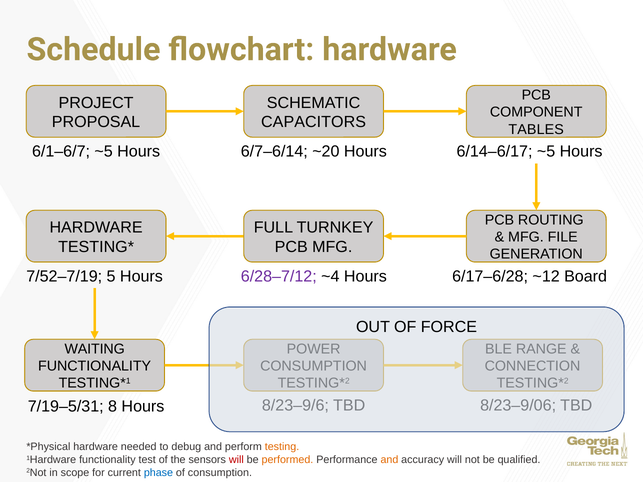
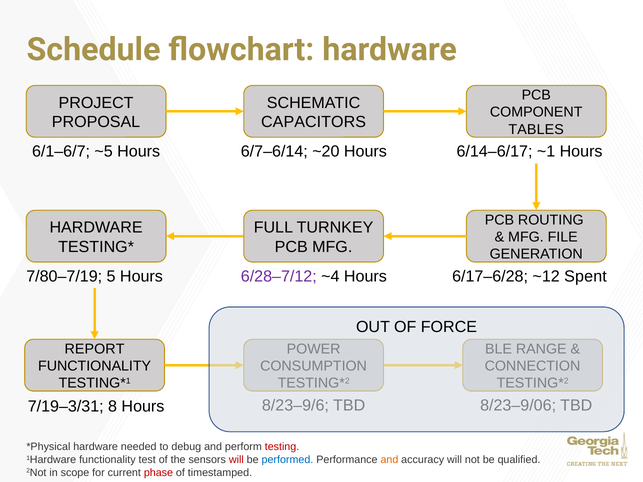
6/14–6/17 ~5: ~5 -> ~1
7/52–7/19: 7/52–7/19 -> 7/80–7/19
Board: Board -> Spent
WAITING: WAITING -> REPORT
7/19–5/31: 7/19–5/31 -> 7/19–3/31
testing colour: orange -> red
performed colour: orange -> blue
phase colour: blue -> red
of consumption: consumption -> timestamped
